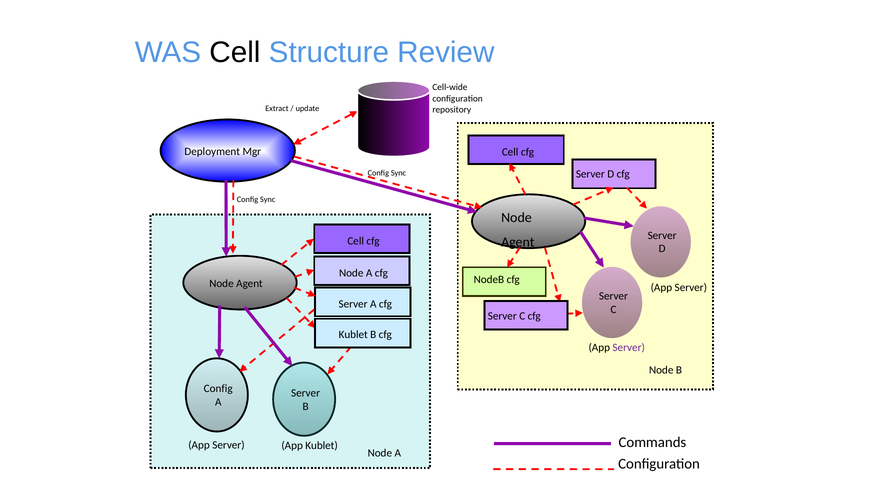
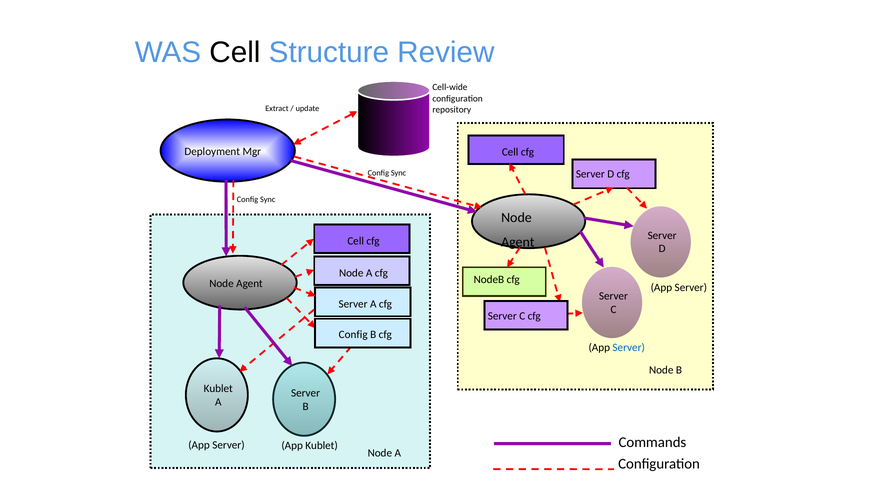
Kublet at (353, 334): Kublet -> Config
Server at (629, 347) colour: purple -> blue
Config at (218, 388): Config -> Kublet
